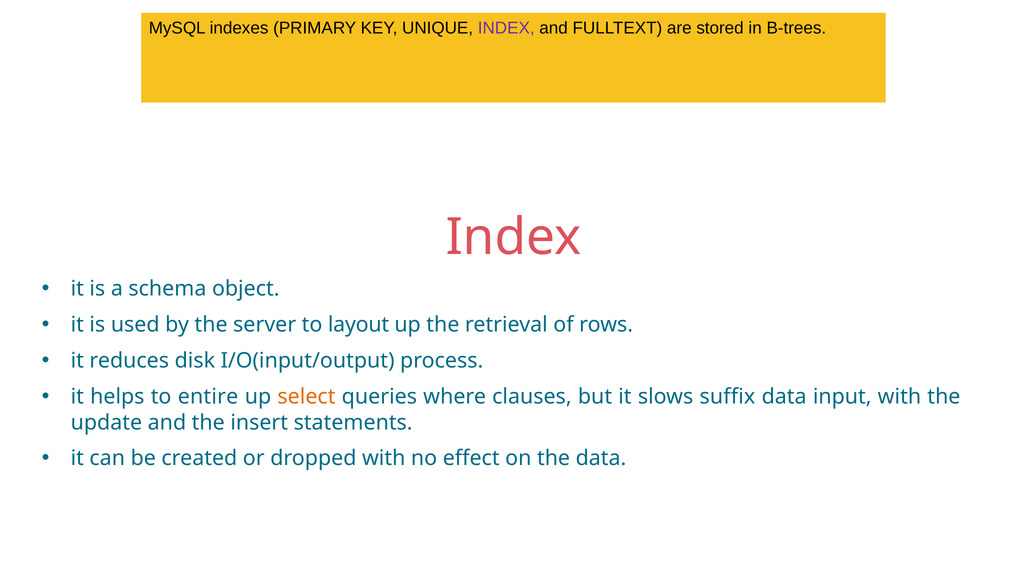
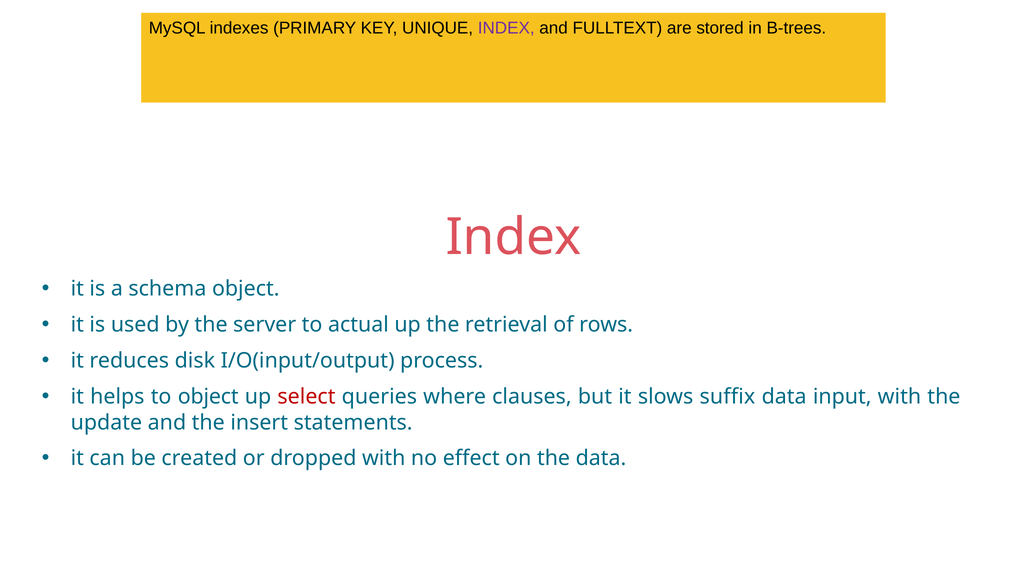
layout: layout -> actual
to entire: entire -> object
select colour: orange -> red
